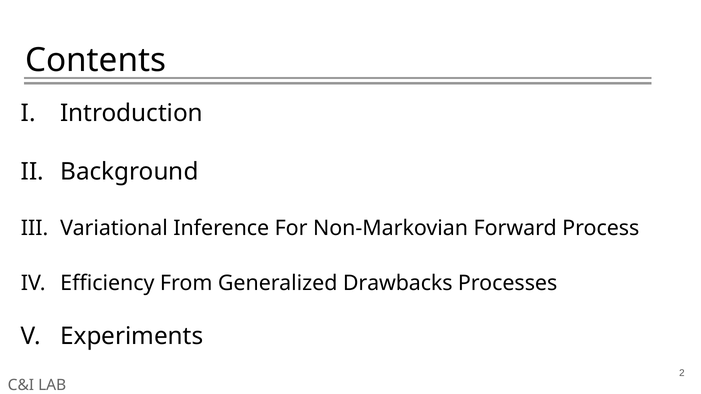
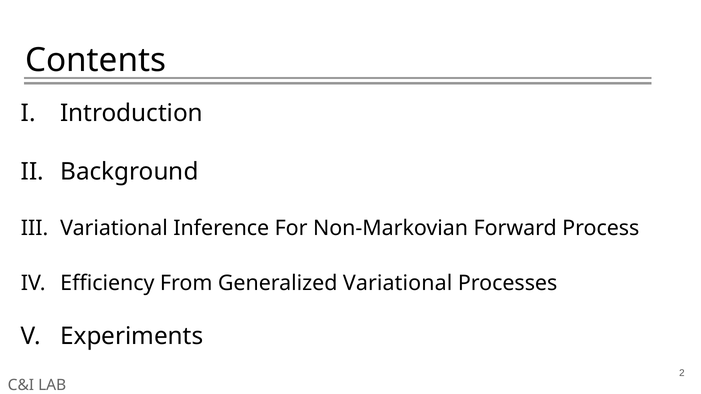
Generalized Drawbacks: Drawbacks -> Variational
